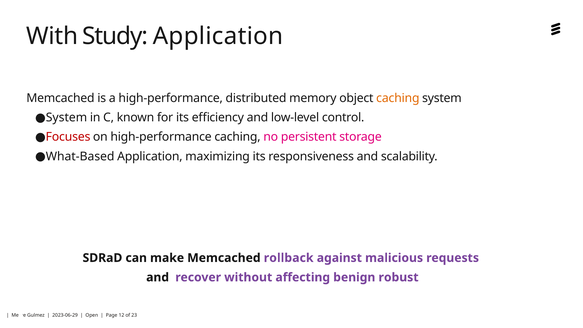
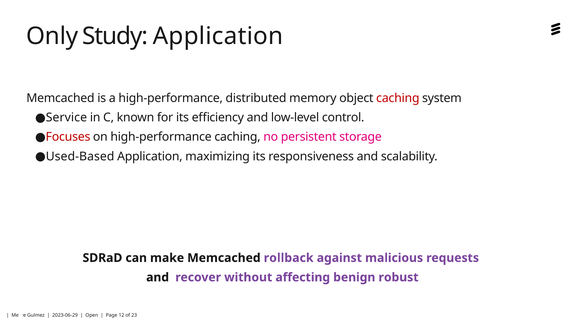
With: With -> Only
caching at (398, 98) colour: orange -> red
System at (66, 118): System -> Service
What-Based: What-Based -> Used-Based
